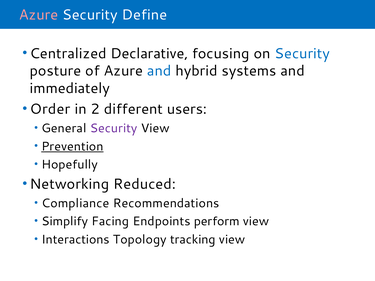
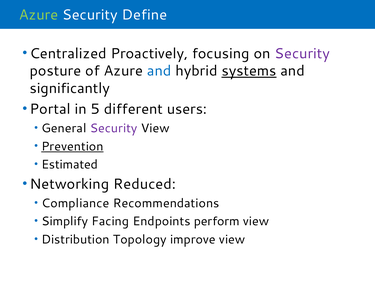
Azure at (39, 15) colour: pink -> light green
Declarative: Declarative -> Proactively
Security at (302, 53) colour: blue -> purple
systems underline: none -> present
immediately: immediately -> significantly
Order: Order -> Portal
2: 2 -> 5
Hopefully: Hopefully -> Estimated
Interactions: Interactions -> Distribution
tracking: tracking -> improve
